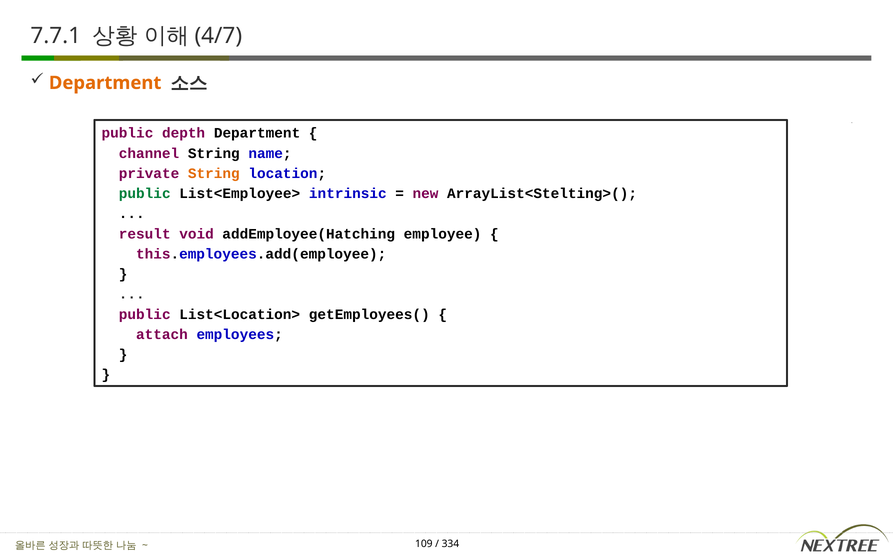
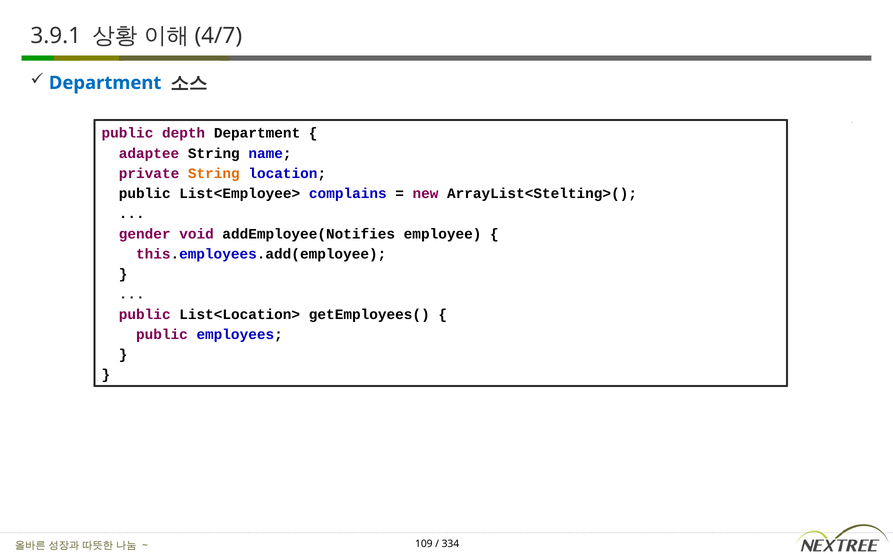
7.7.1: 7.7.1 -> 3.9.1
Department at (105, 83) colour: orange -> blue
channel: channel -> adaptee
public at (145, 194) colour: green -> black
intrinsic: intrinsic -> complains
result: result -> gender
addEmployee(Hatching: addEmployee(Hatching -> addEmployee(Notifies
attach at (162, 335): attach -> public
